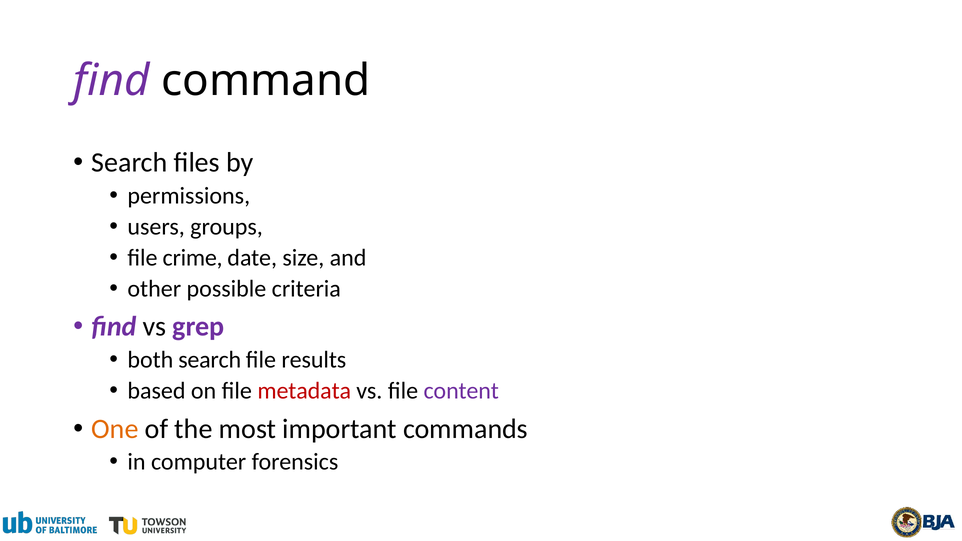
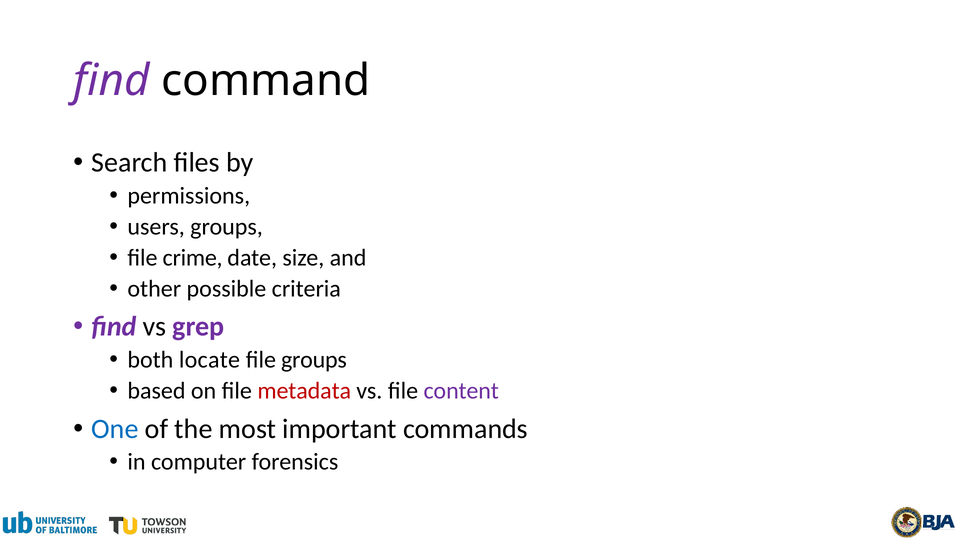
both search: search -> locate
file results: results -> groups
One colour: orange -> blue
